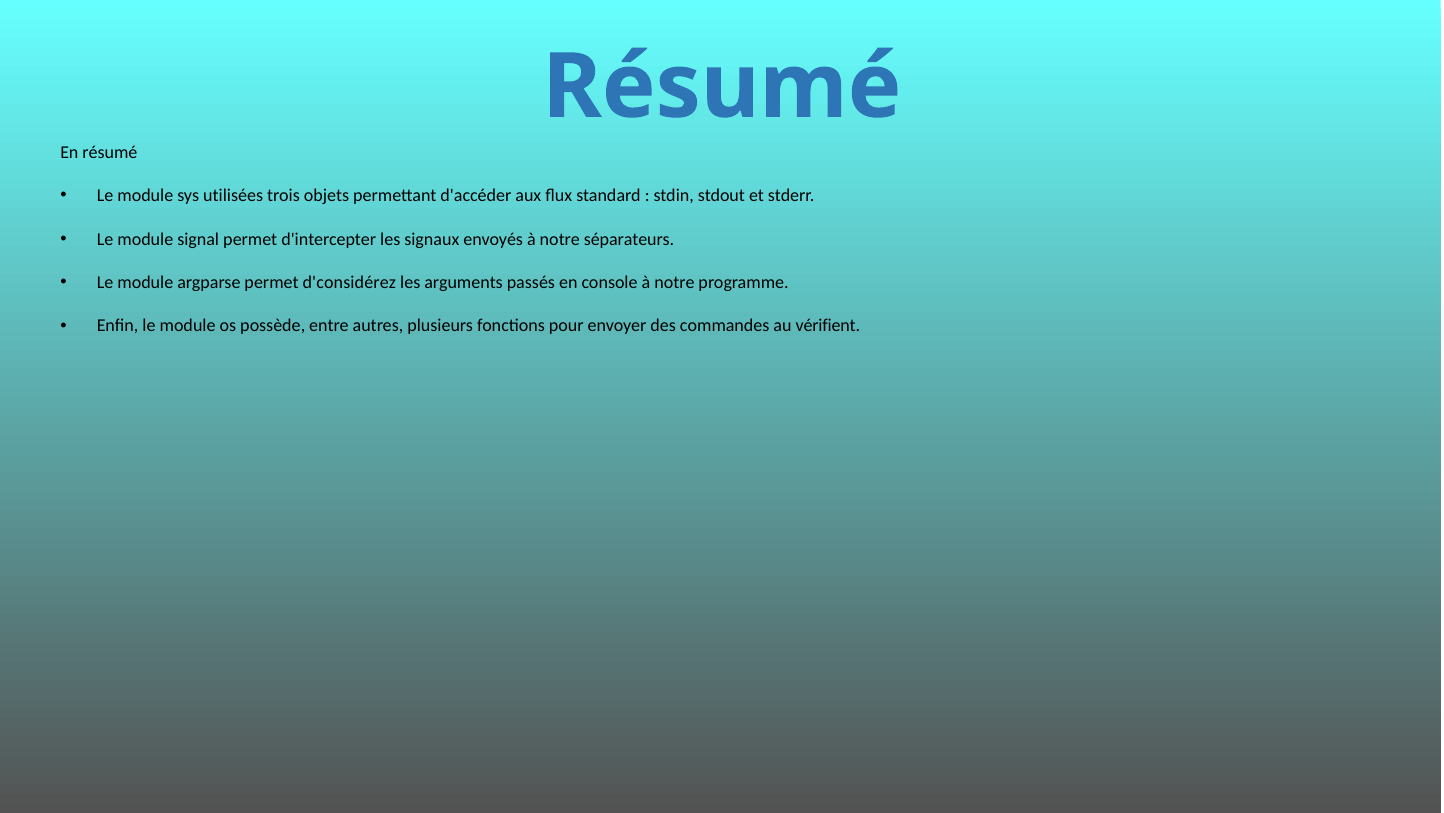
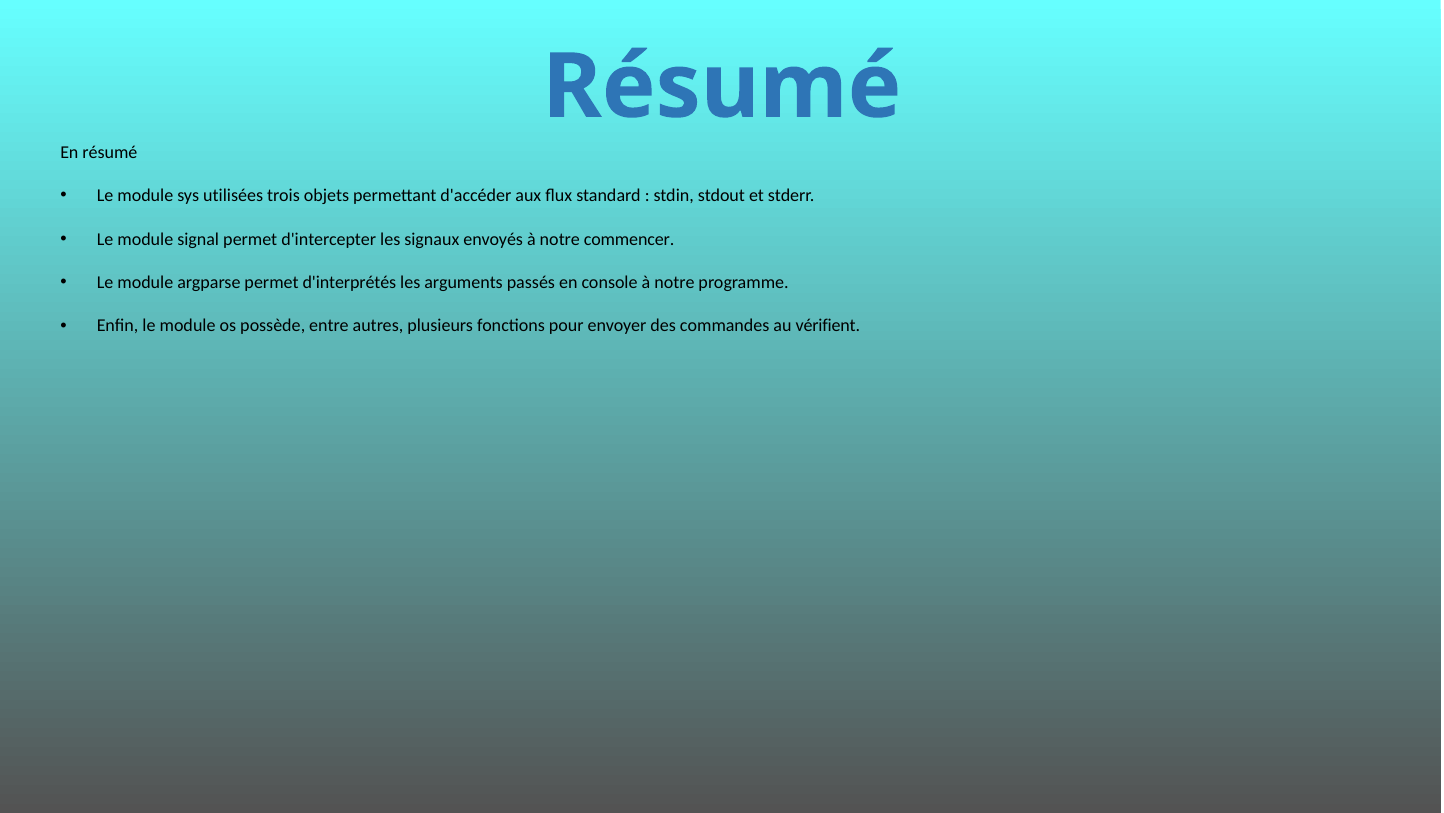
séparateurs: séparateurs -> commencer
d'considérez: d'considérez -> d'interprétés
